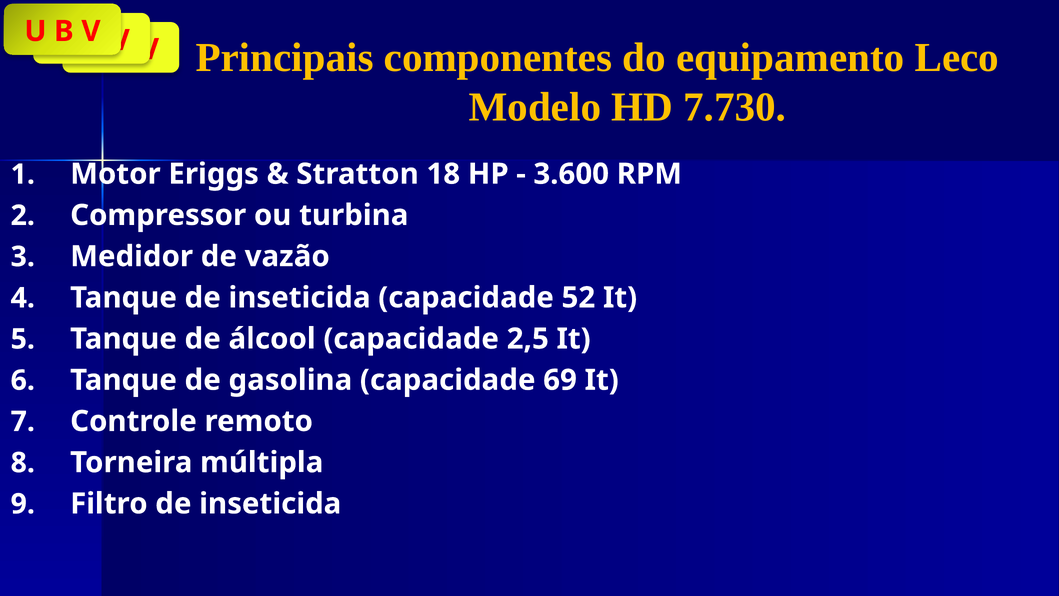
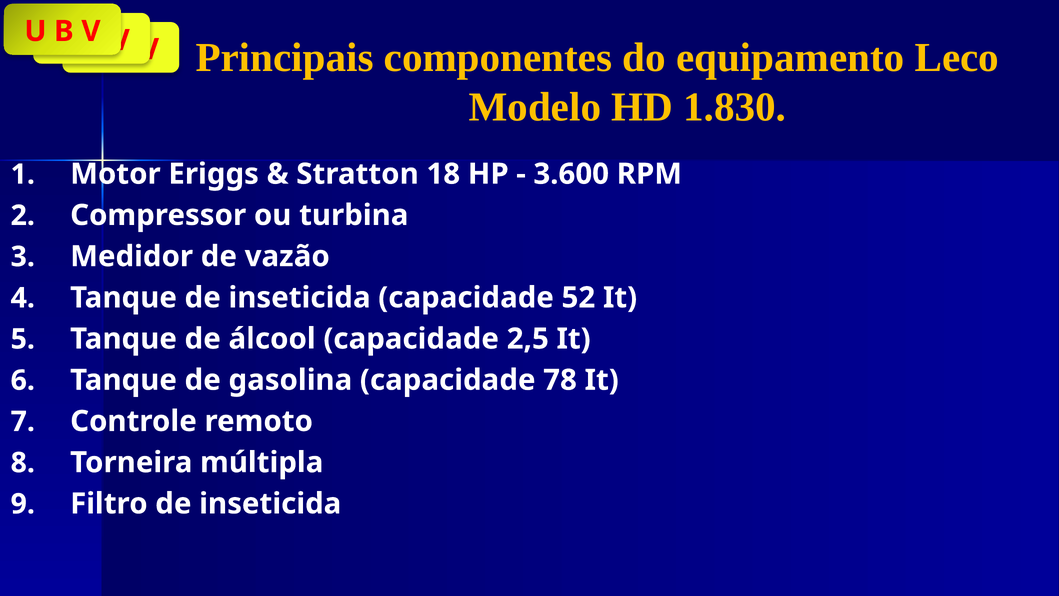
7.730: 7.730 -> 1.830
69: 69 -> 78
